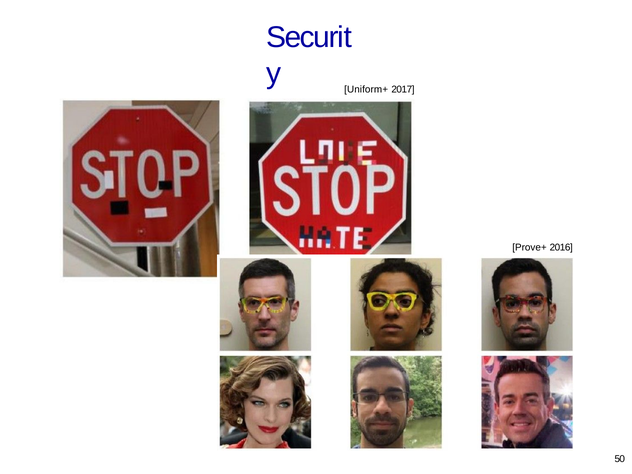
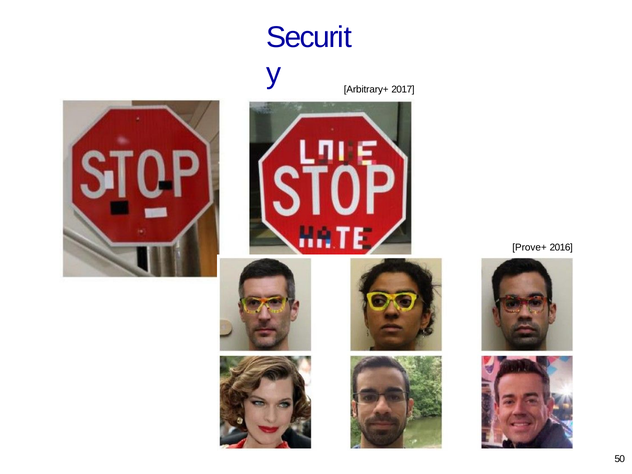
Uniform+: Uniform+ -> Arbitrary+
